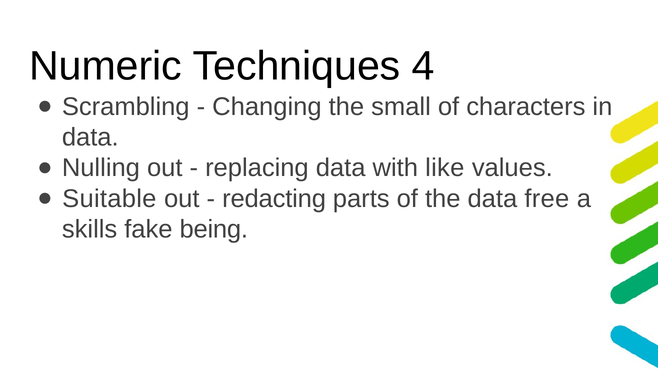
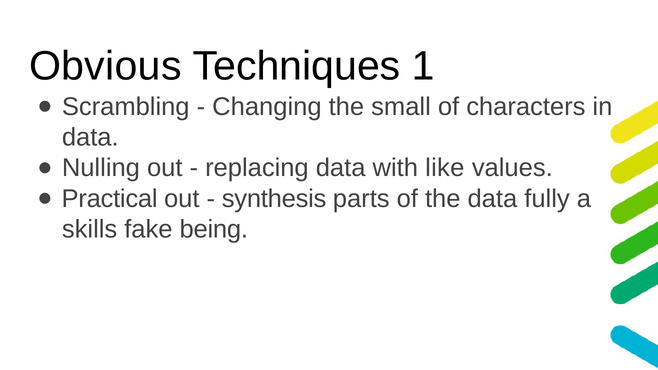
Numeric: Numeric -> Obvious
4: 4 -> 1
Suitable: Suitable -> Practical
redacting: redacting -> synthesis
free: free -> fully
